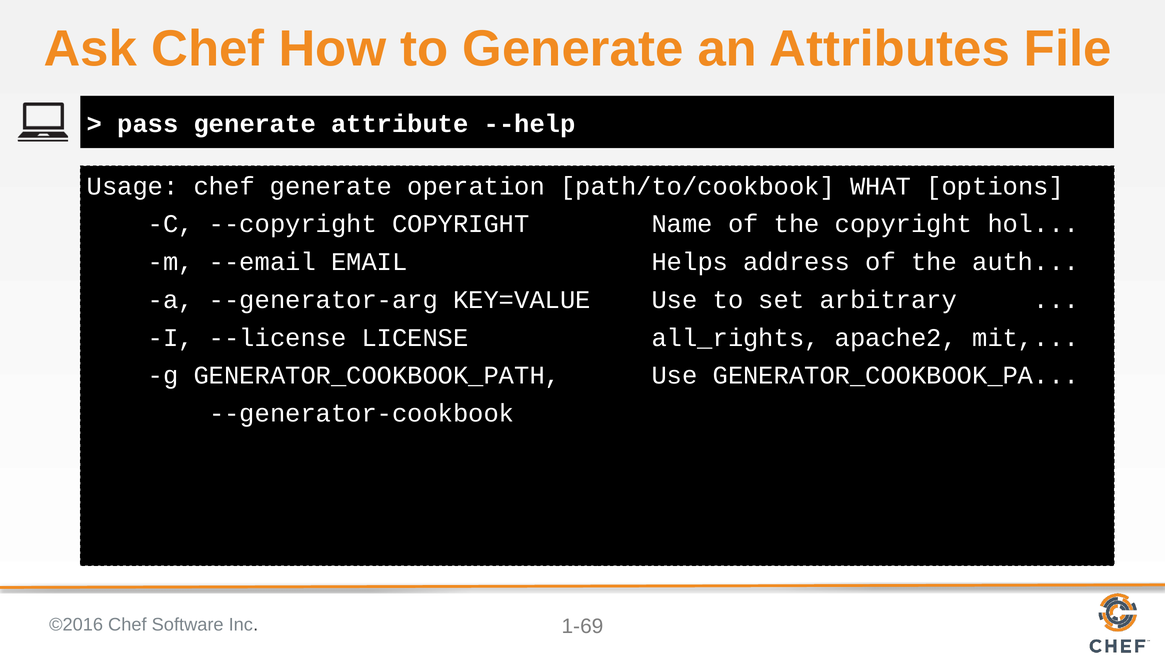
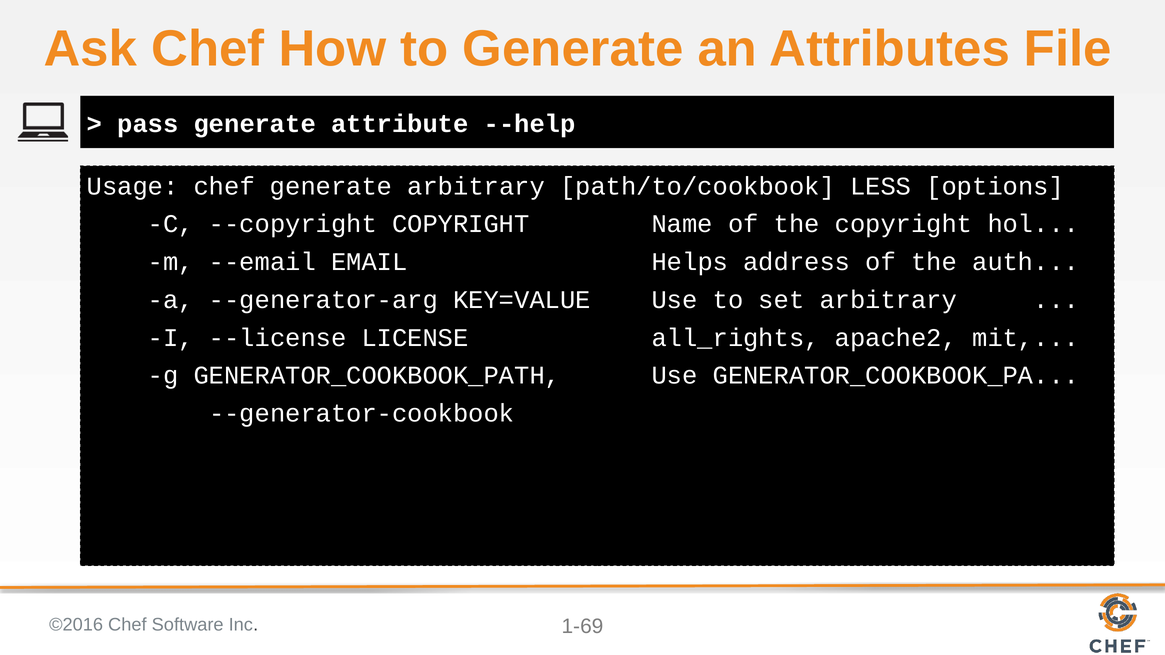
generate operation: operation -> arbitrary
WHAT: WHAT -> LESS
